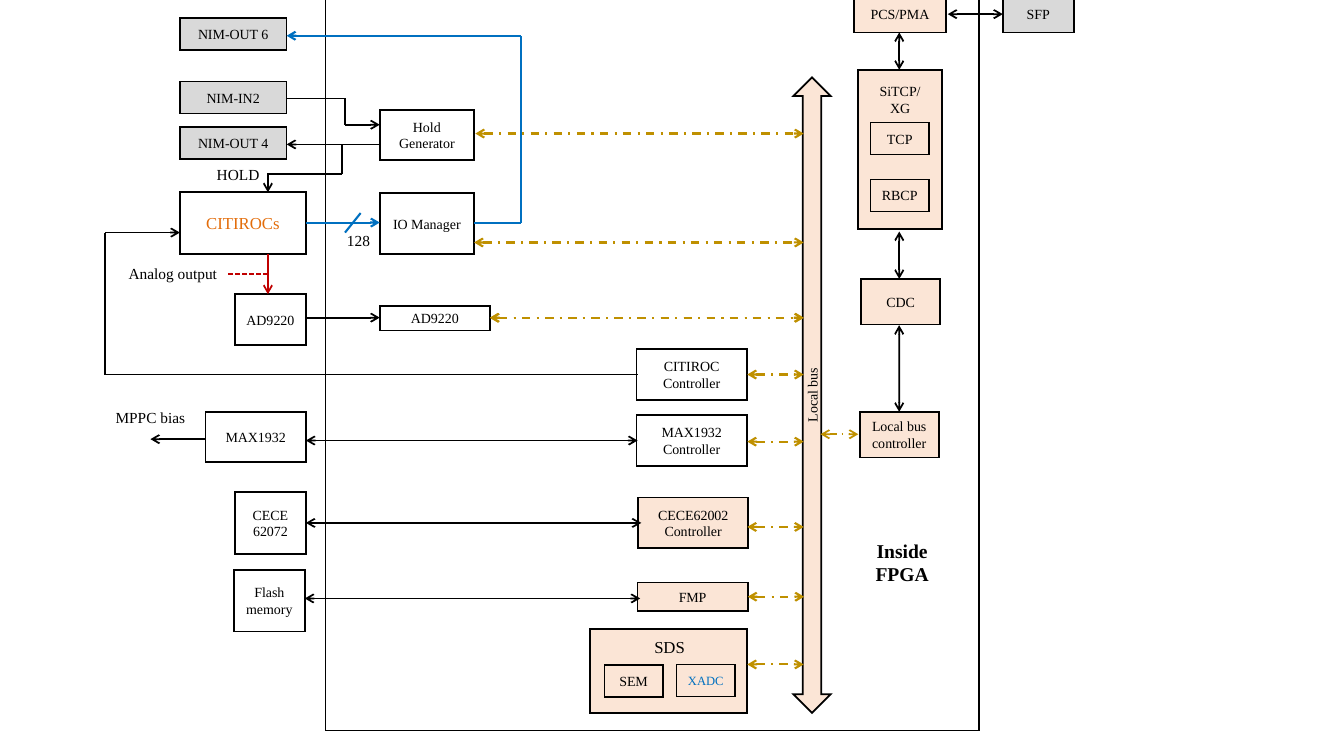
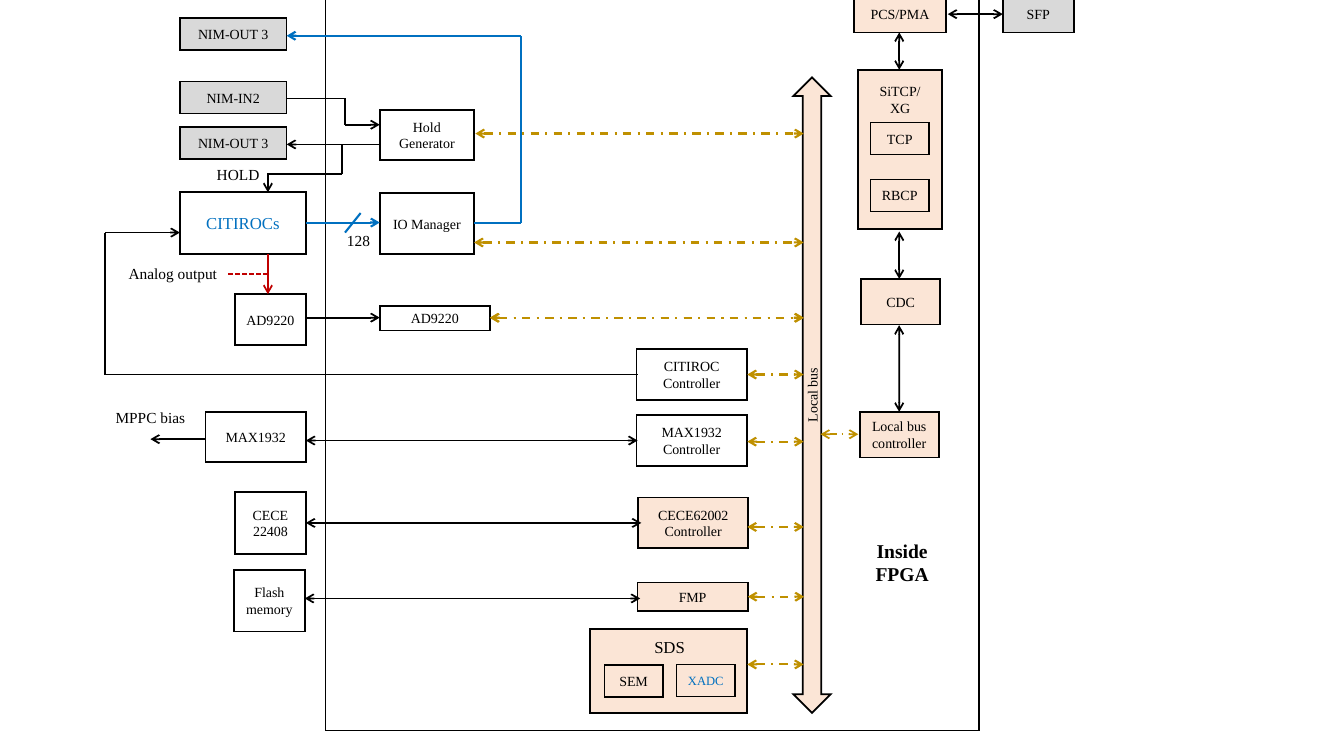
6 at (265, 35): 6 -> 3
4 at (265, 144): 4 -> 3
CITIROCs colour: orange -> blue
62072: 62072 -> 22408
